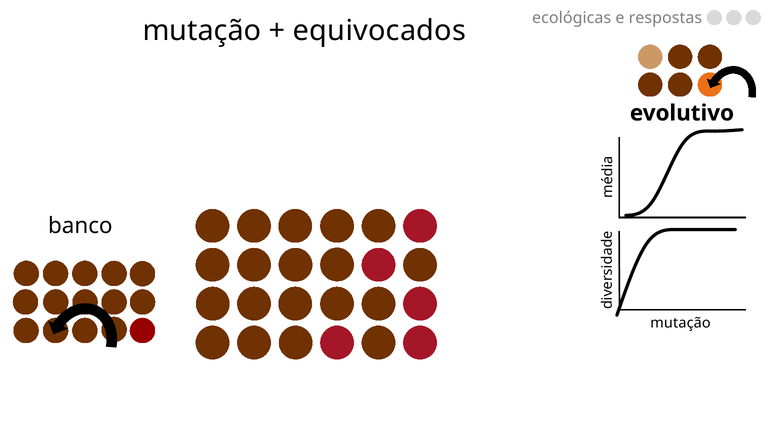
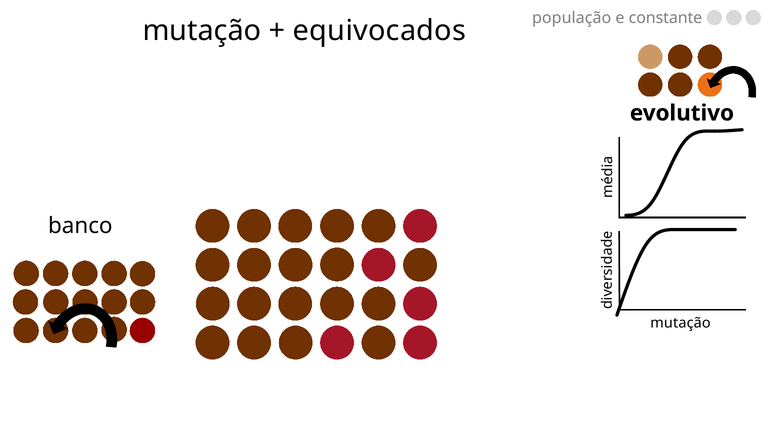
ecológicas: ecológicas -> população
respostas: respostas -> constante
